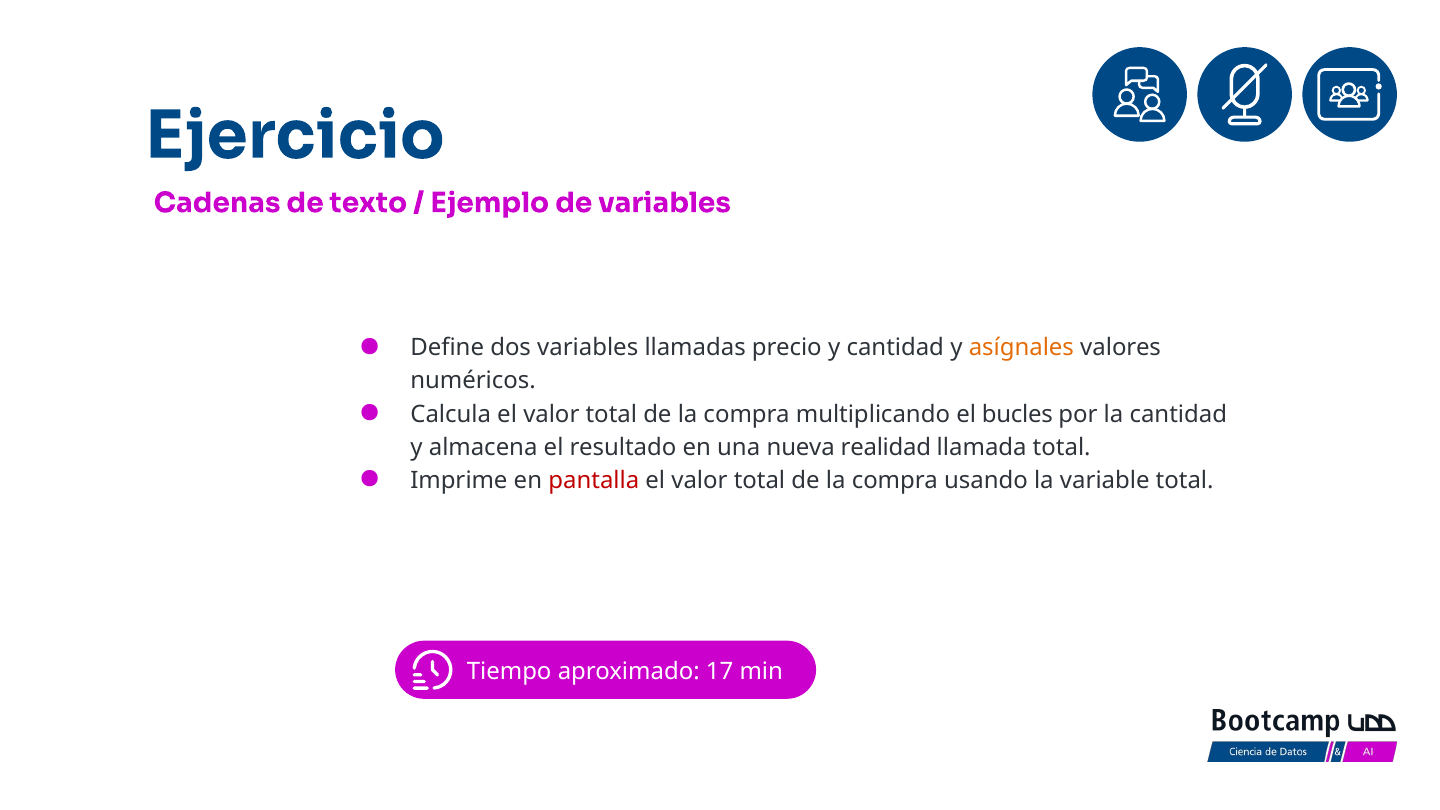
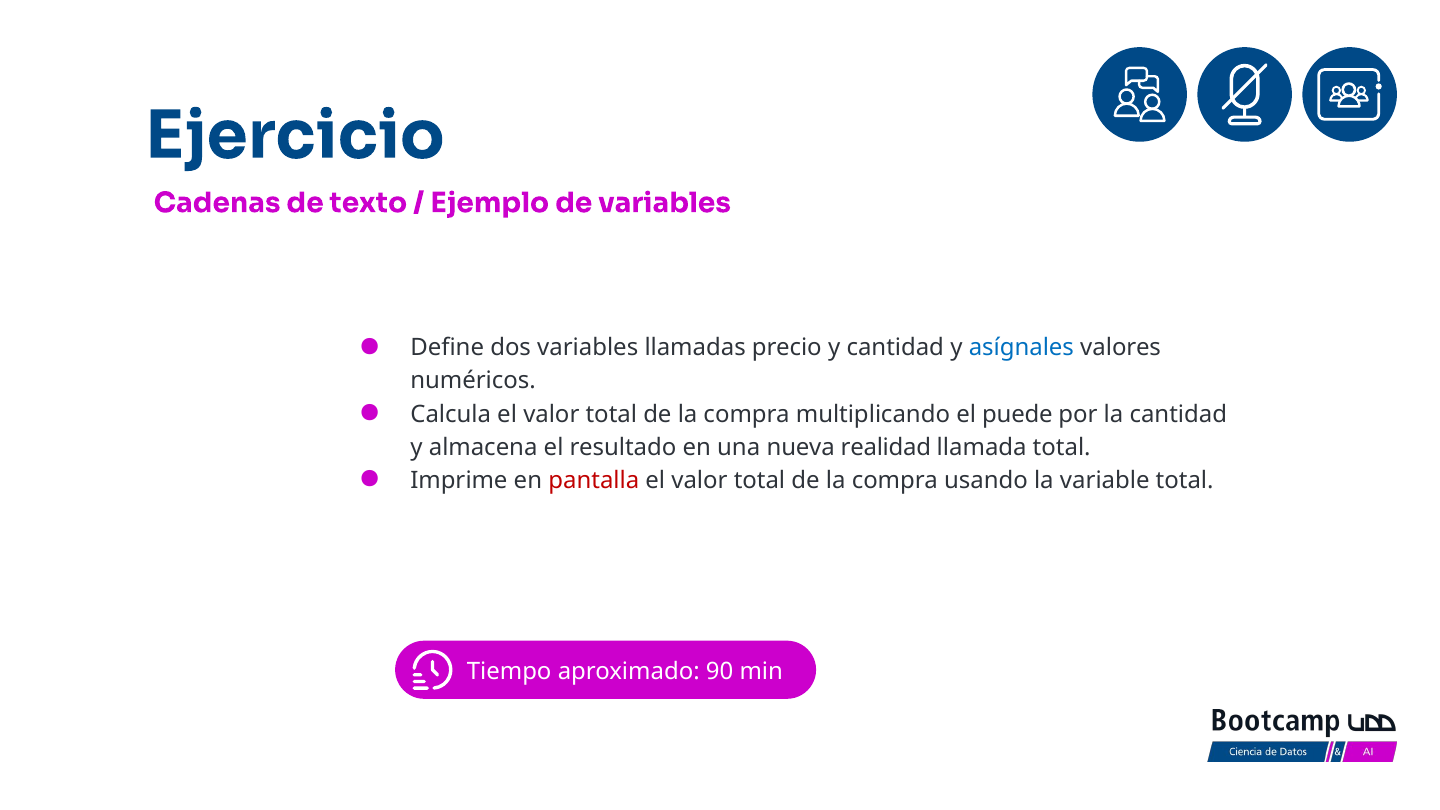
asígnales colour: orange -> blue
bucles: bucles -> puede
17: 17 -> 90
